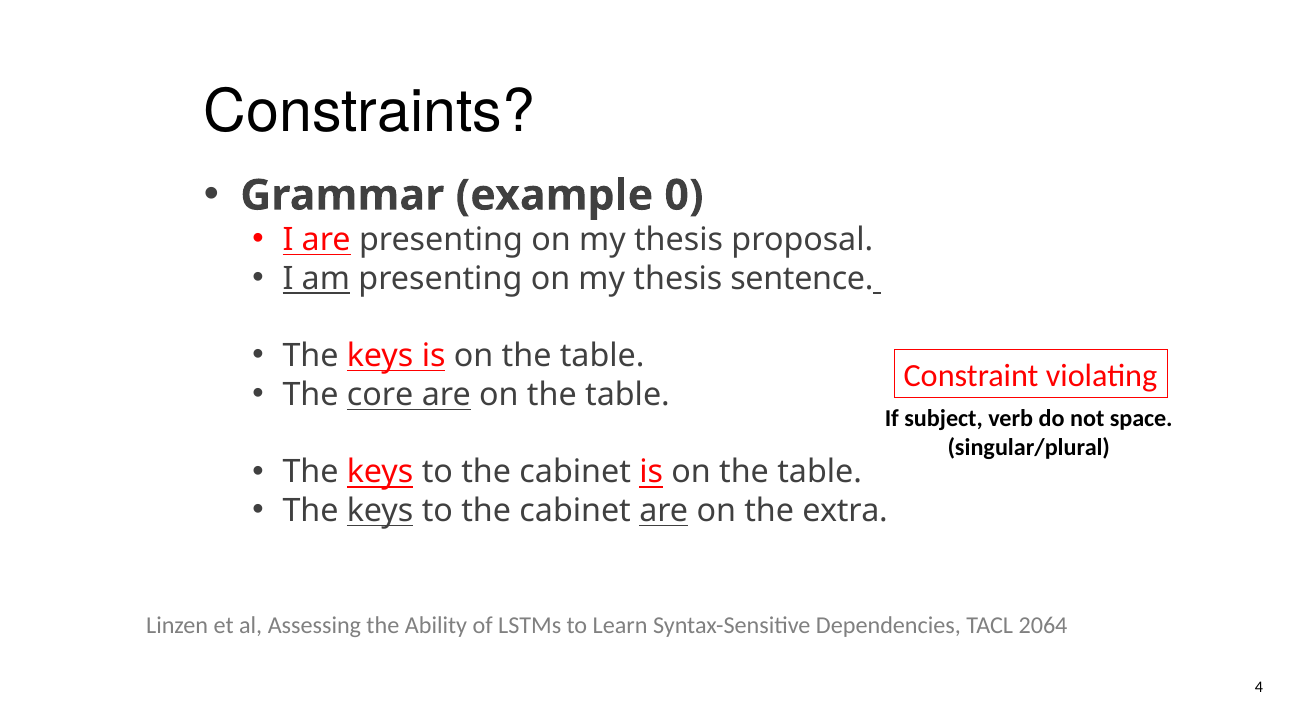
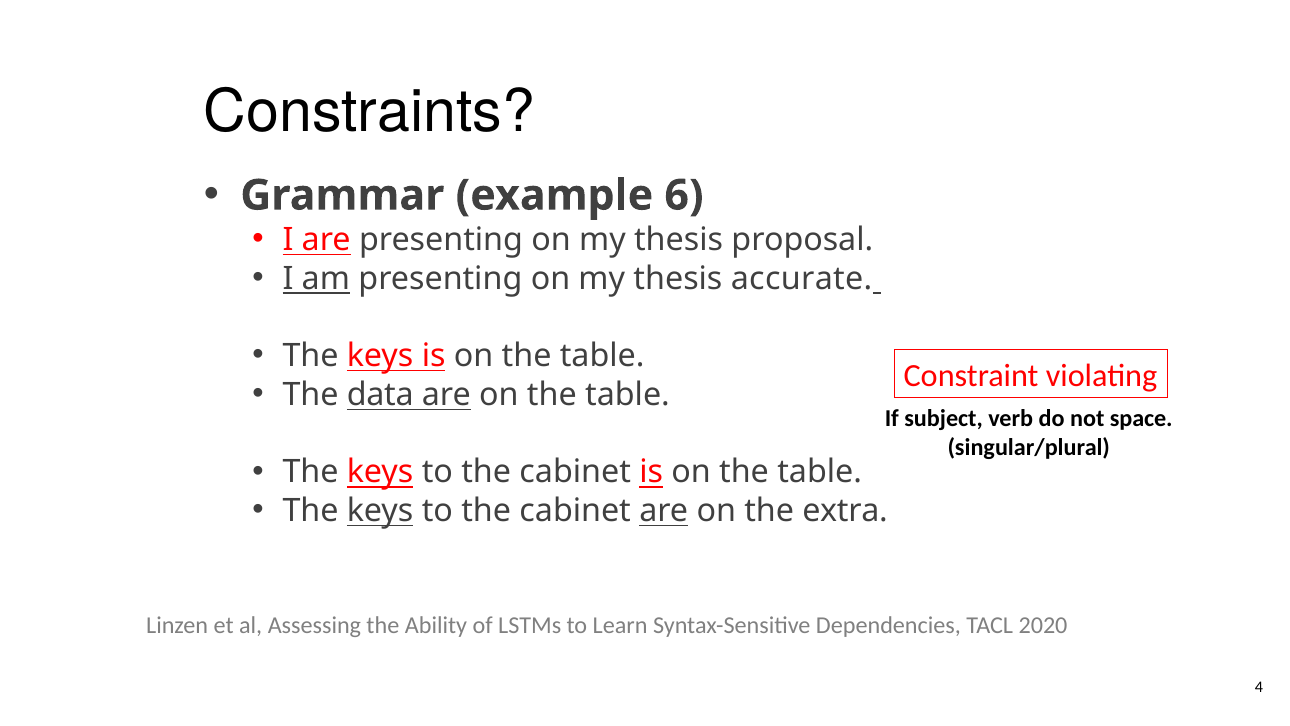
0: 0 -> 6
sentence: sentence -> accurate
core: core -> data
2064: 2064 -> 2020
